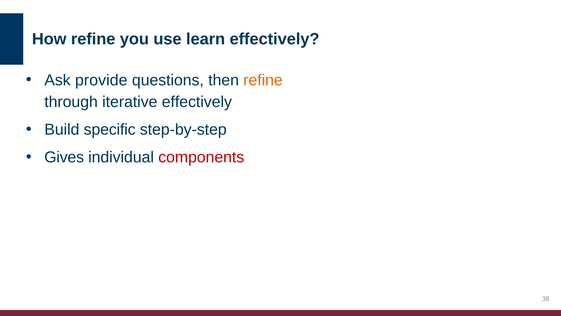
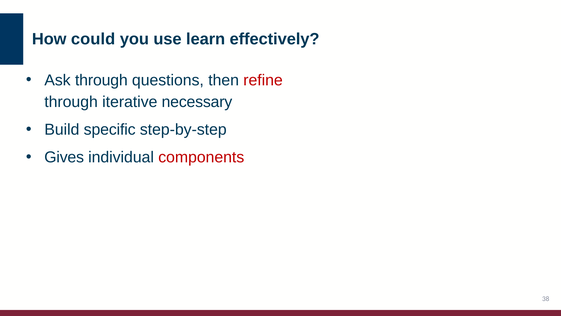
How refine: refine -> could
Ask provide: provide -> through
refine at (263, 80) colour: orange -> red
iterative effectively: effectively -> necessary
